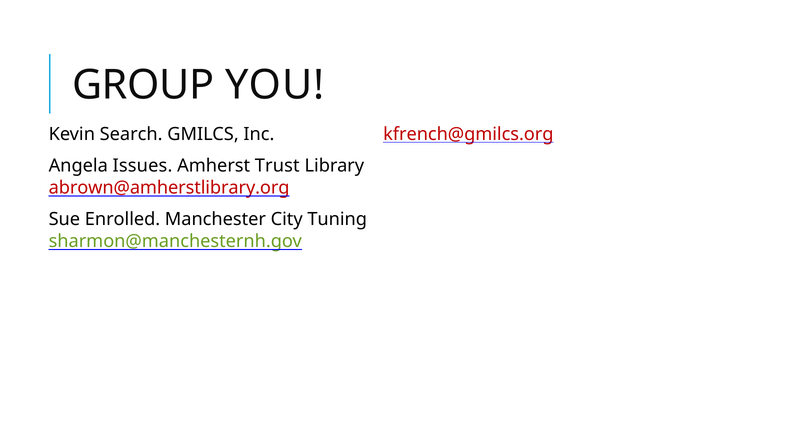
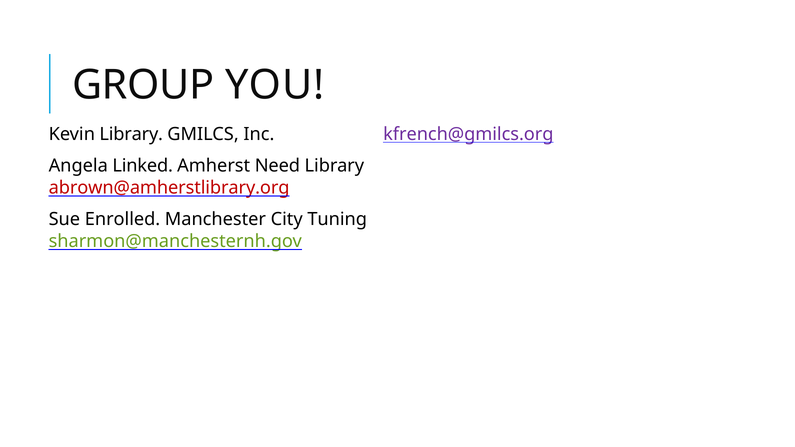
Kevin Search: Search -> Library
kfrench@gmilcs.org colour: red -> purple
Issues: Issues -> Linked
Trust: Trust -> Need
